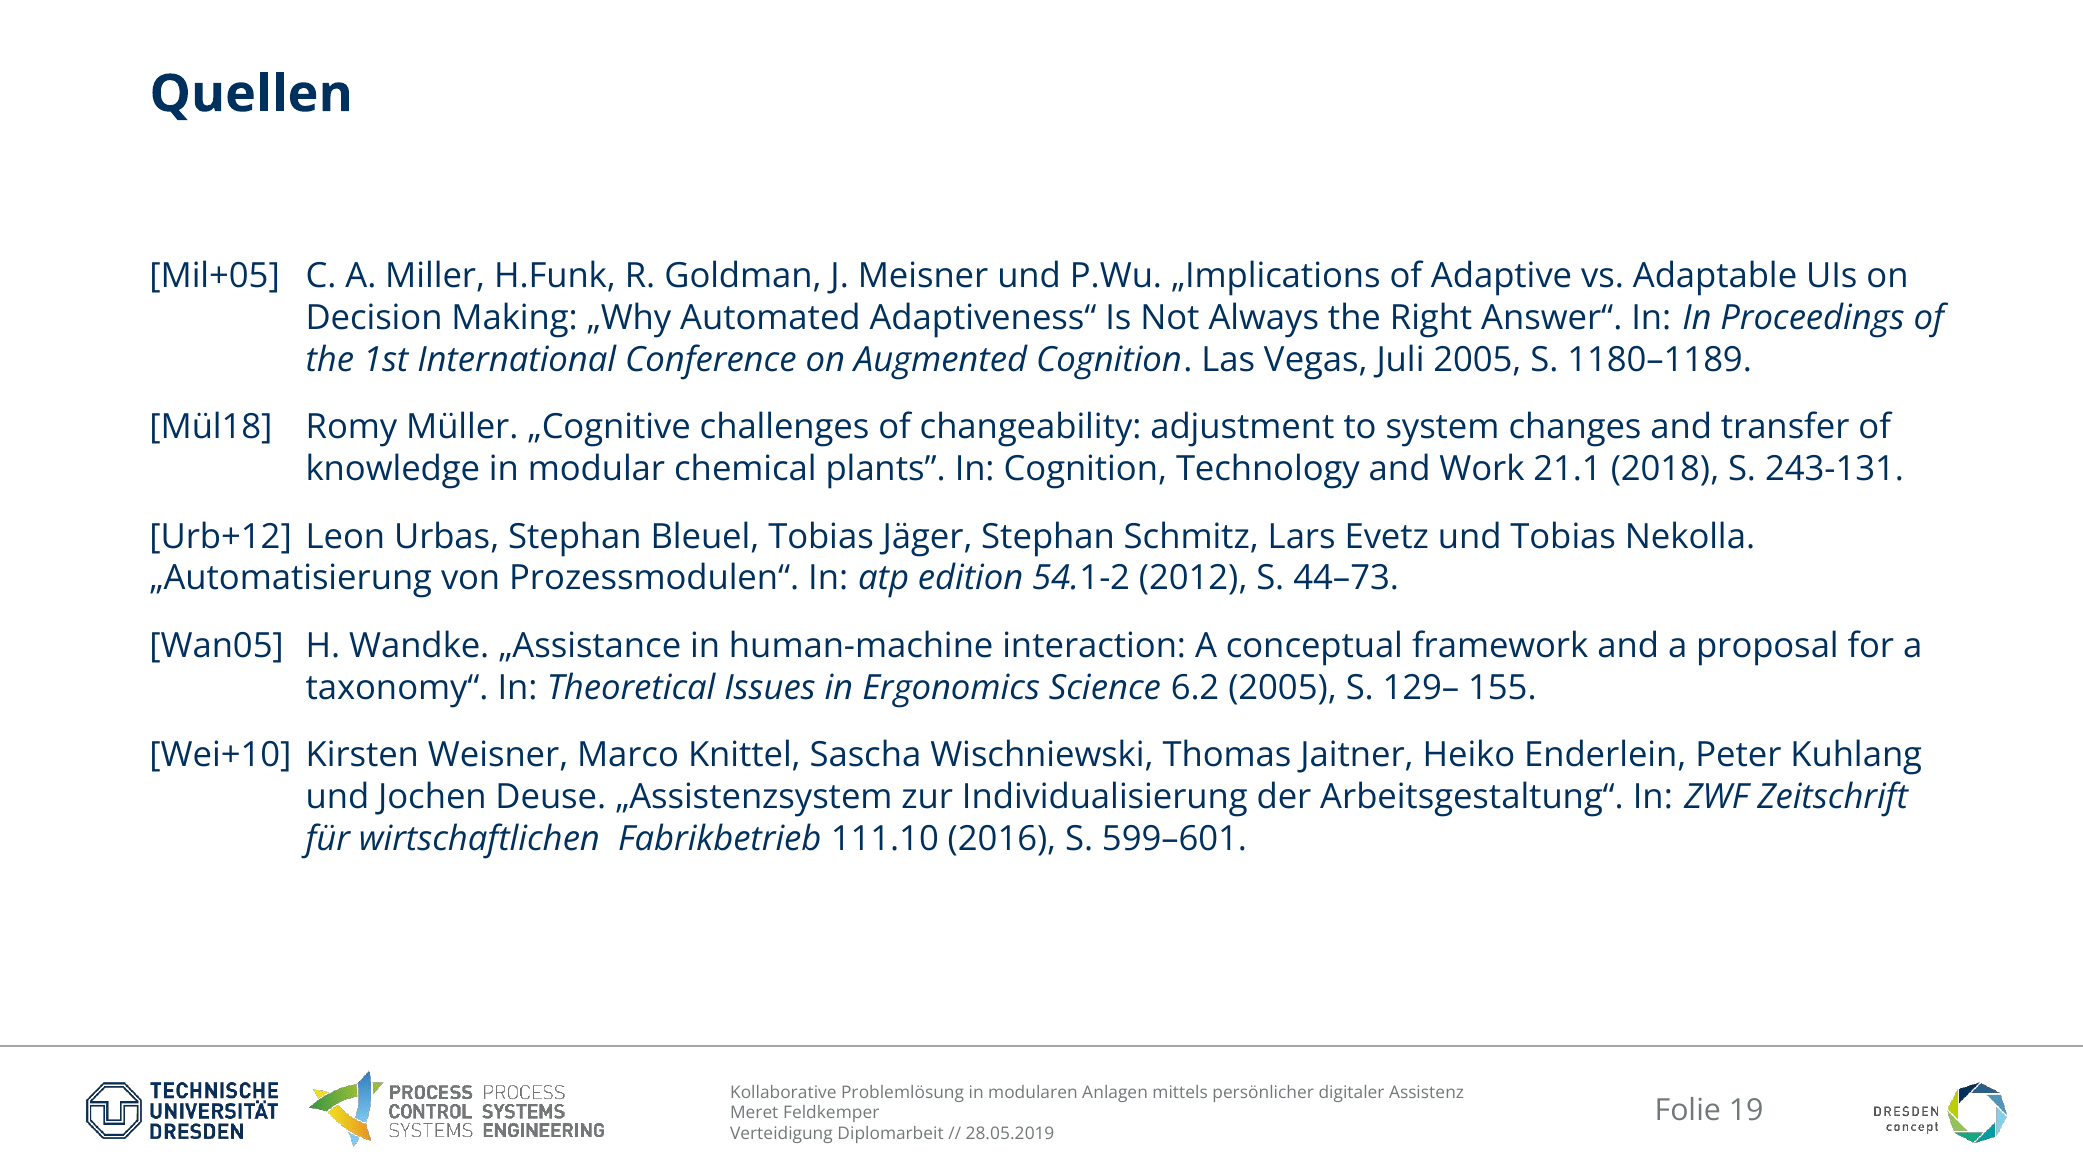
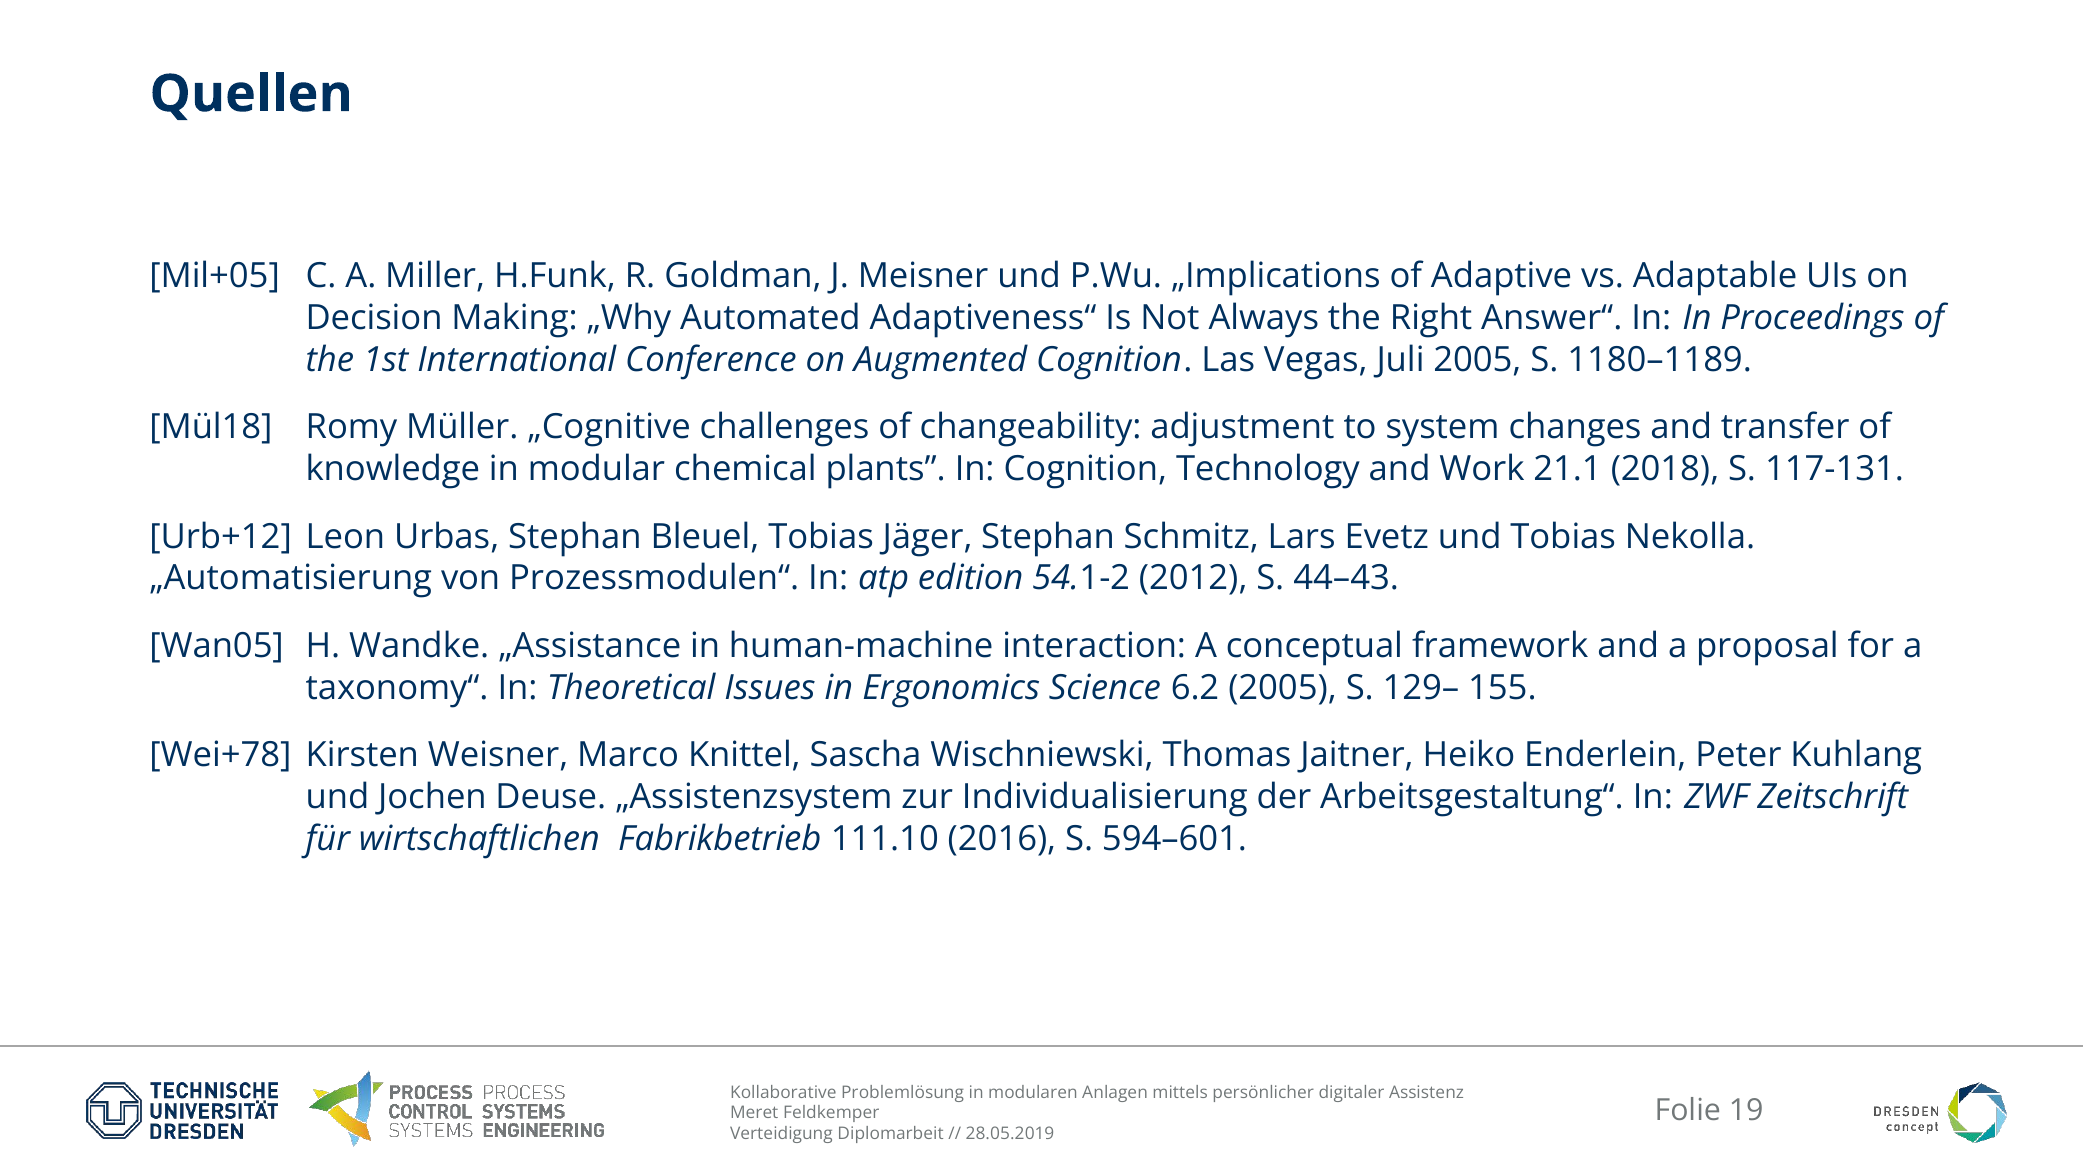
243-131: 243-131 -> 117-131
44–73: 44–73 -> 44–43
Wei+10: Wei+10 -> Wei+78
599–601: 599–601 -> 594–601
